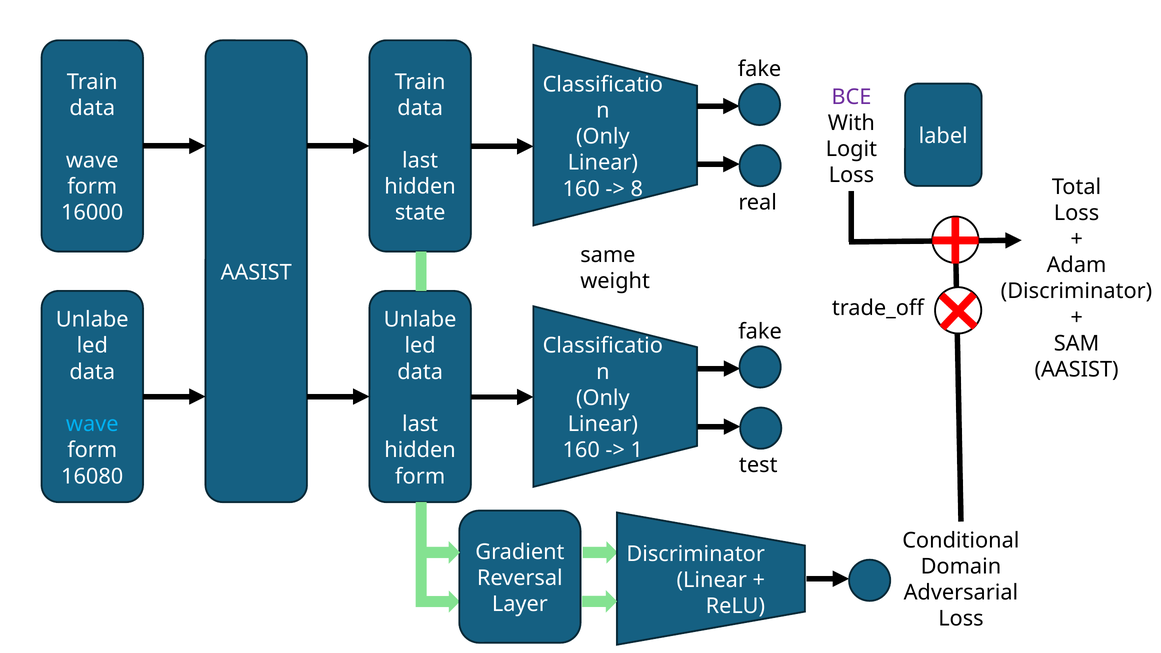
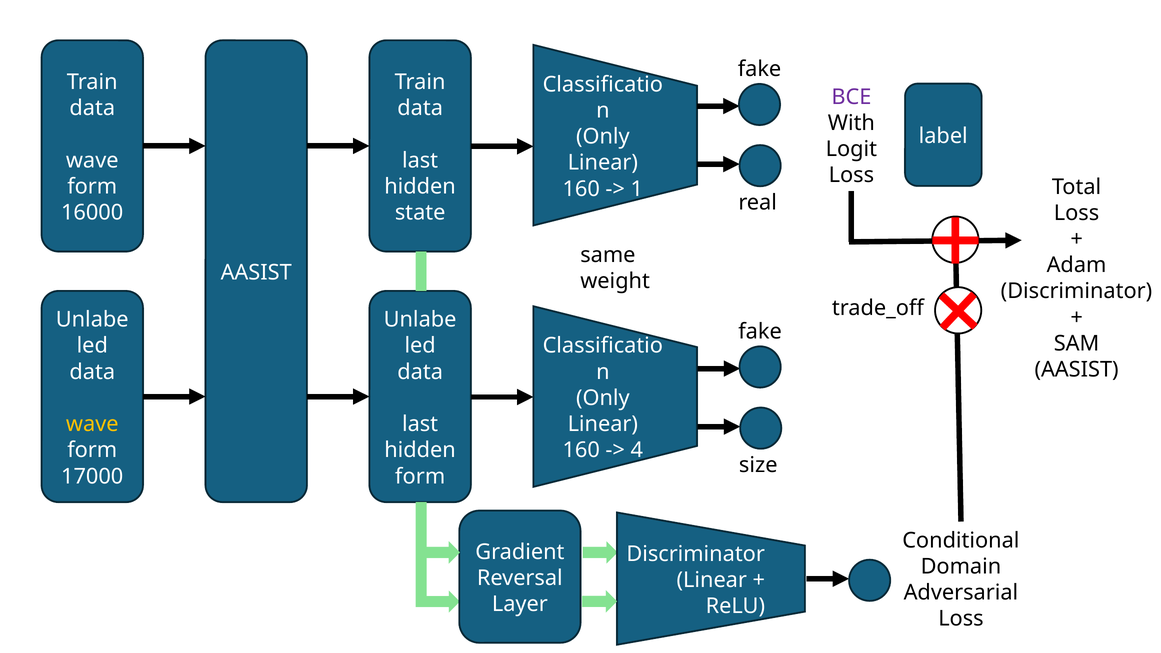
8: 8 -> 1
wave at (92, 424) colour: light blue -> yellow
1: 1 -> 4
test: test -> size
16080: 16080 -> 17000
